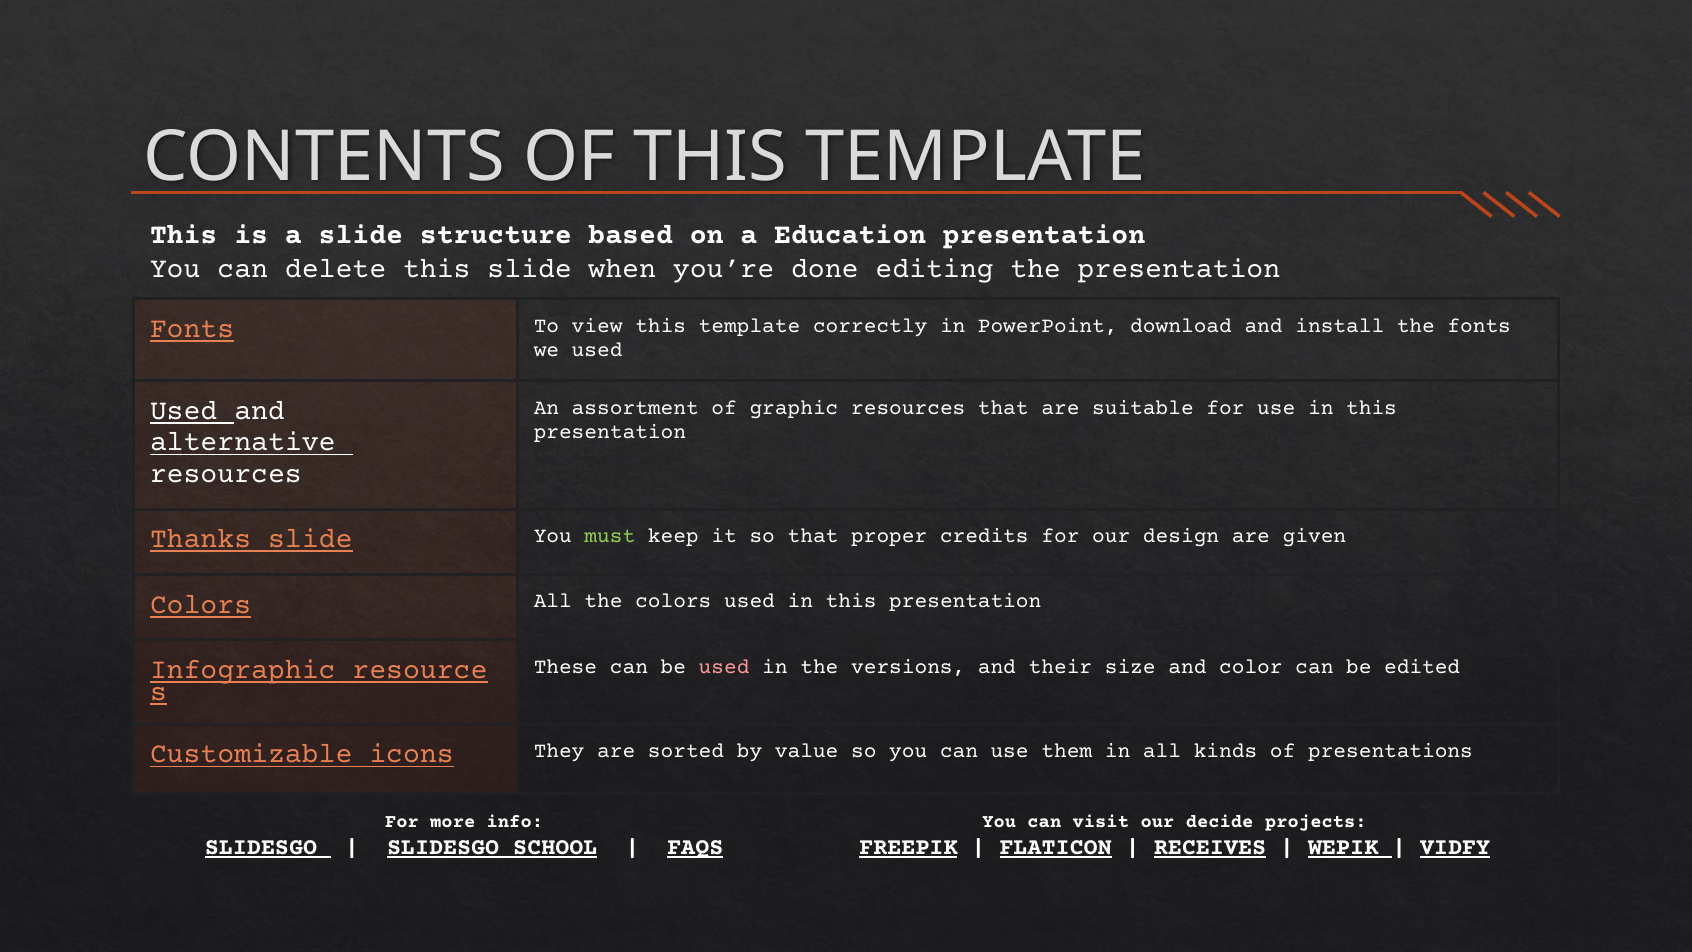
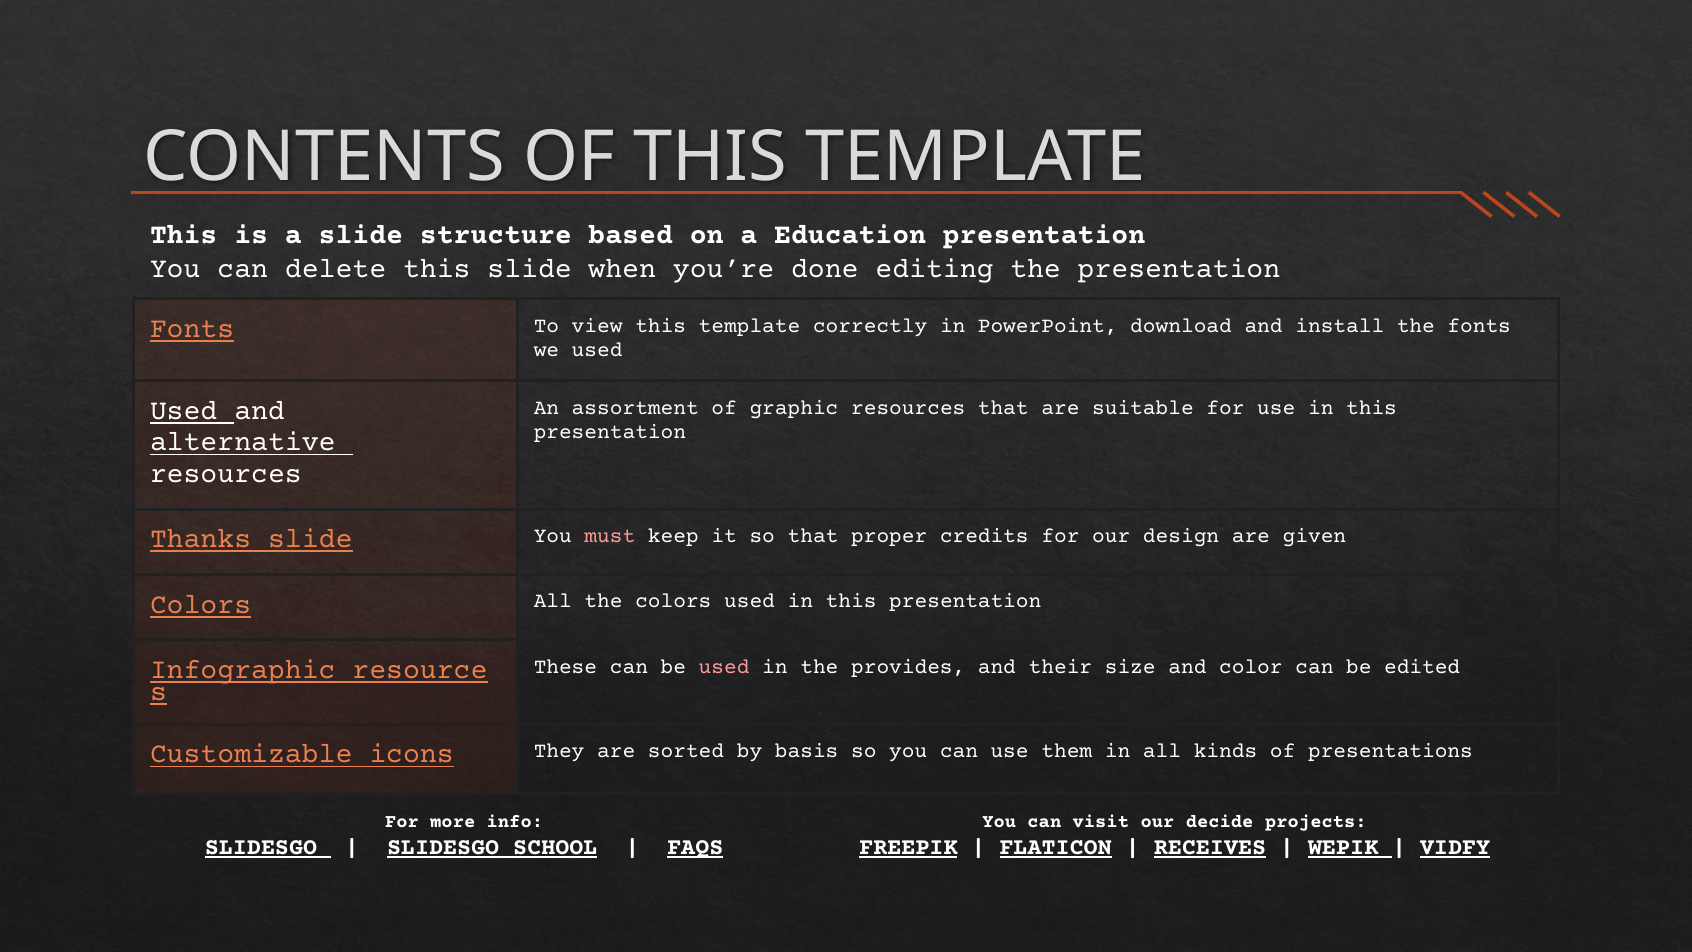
must colour: light green -> pink
versions: versions -> provides
value: value -> basis
